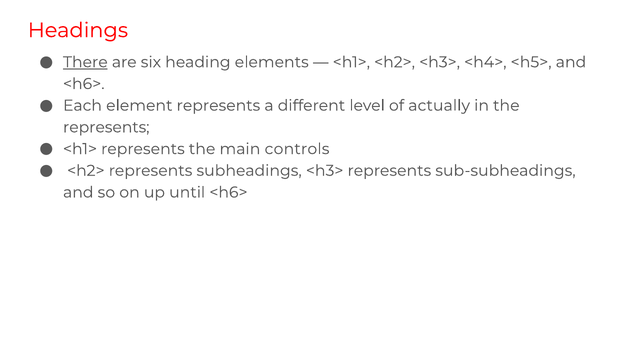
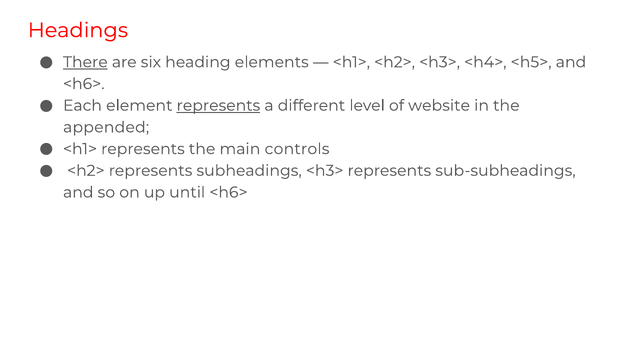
represents at (218, 105) underline: none -> present
actually: actually -> website
represents at (106, 127): represents -> appended
